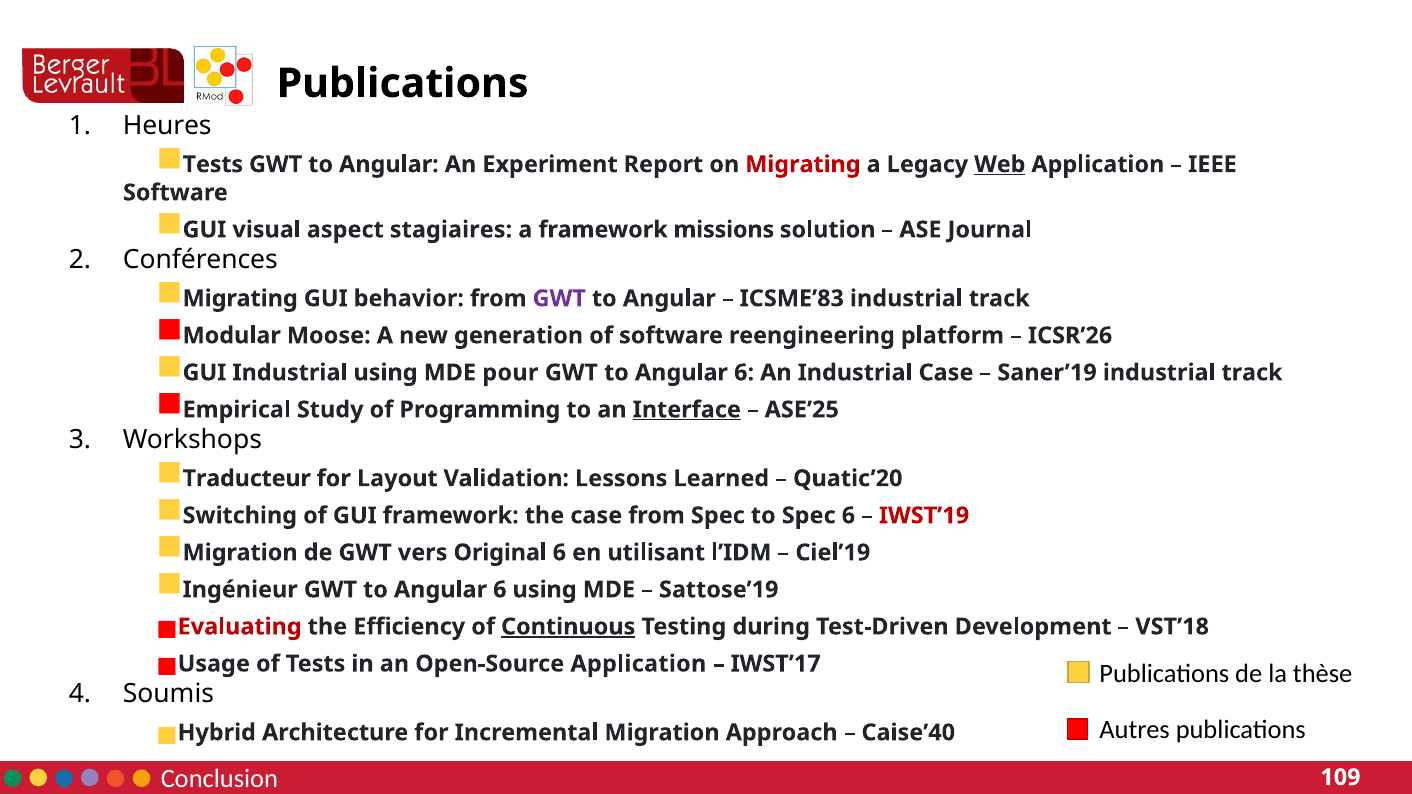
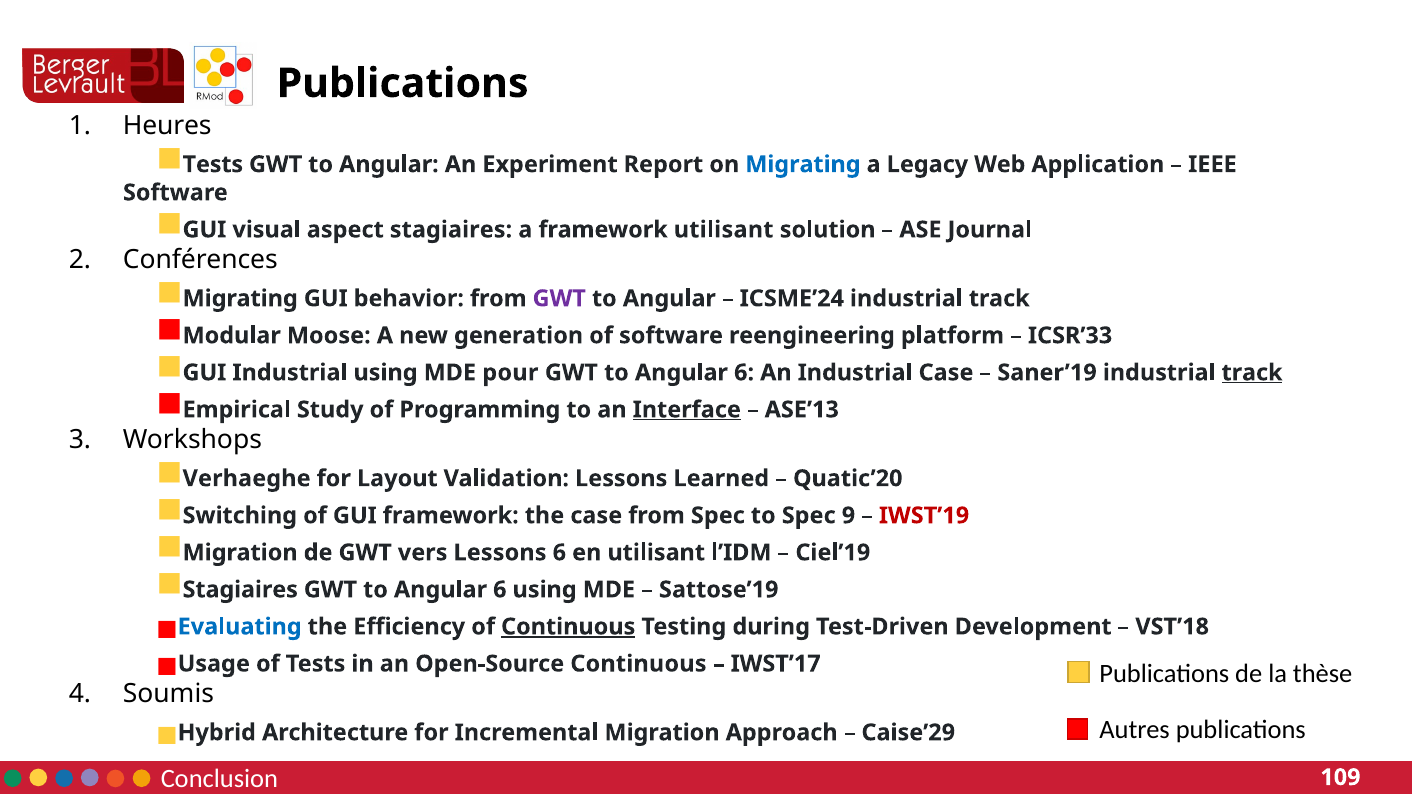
Migrating at (803, 164) colour: red -> blue
Web underline: present -> none
framework missions: missions -> utilisant
ICSME’83: ICSME’83 -> ICSME’24
ICSR’26: ICSR’26 -> ICSR’33
track at (1252, 373) underline: none -> present
ASE’25: ASE’25 -> ASE’13
Traducteur: Traducteur -> Verhaeghe
Spec 6: 6 -> 9
vers Original: Original -> Lessons
Ingénieur at (240, 590): Ingénieur -> Stagiaires
Evaluating colour: red -> blue
Open-Source Application: Application -> Continuous
Caise’40: Caise’40 -> Caise’29
